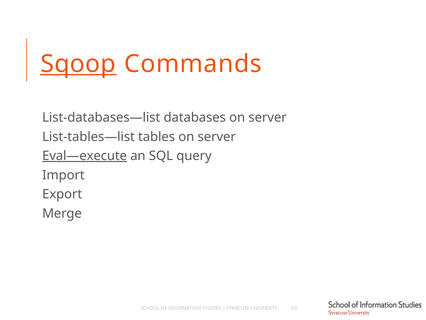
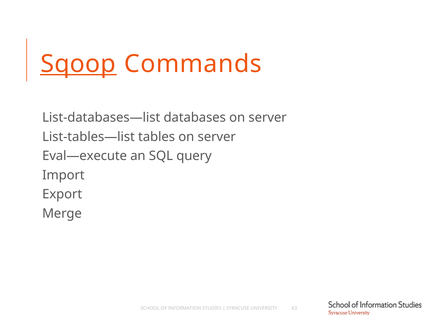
Eval—execute underline: present -> none
